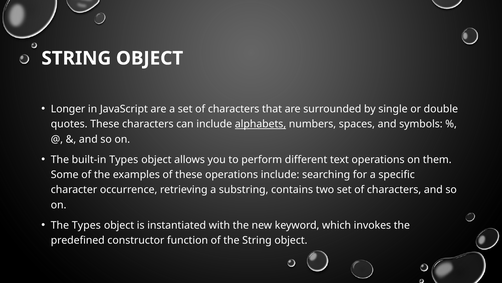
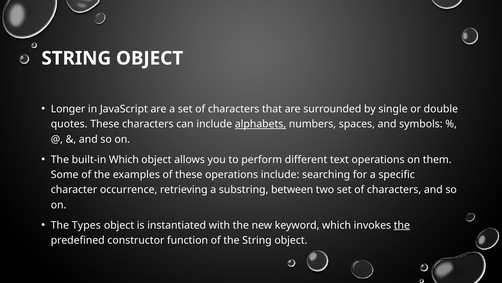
built-in Types: Types -> Which
contains: contains -> between
the at (402, 225) underline: none -> present
